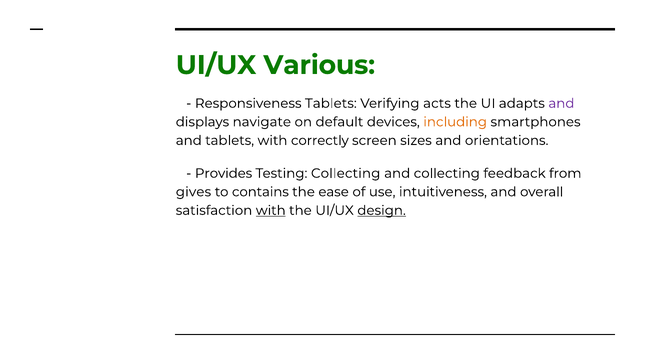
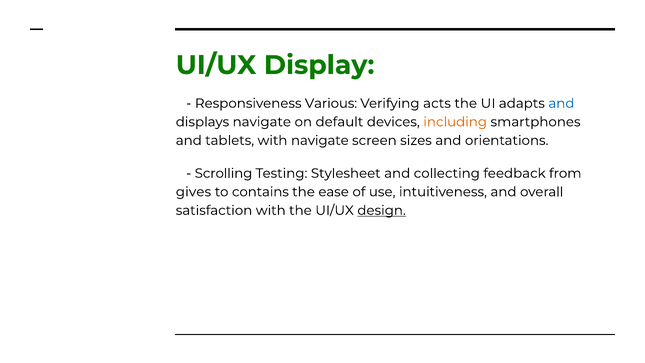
Various: Various -> Display
Responsiveness Tablets: Tablets -> Various
and at (561, 103) colour: purple -> blue
with correctly: correctly -> navigate
Provides: Provides -> Scrolling
Testing Collecting: Collecting -> Stylesheet
with at (271, 210) underline: present -> none
